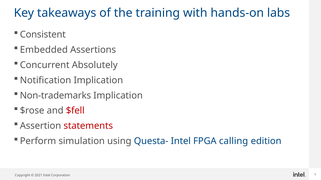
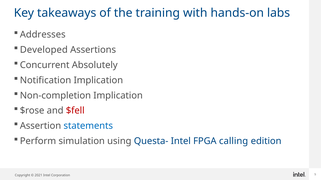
Consistent: Consistent -> Addresses
Embedded: Embedded -> Developed
Non-trademarks: Non-trademarks -> Non-completion
statements colour: red -> blue
